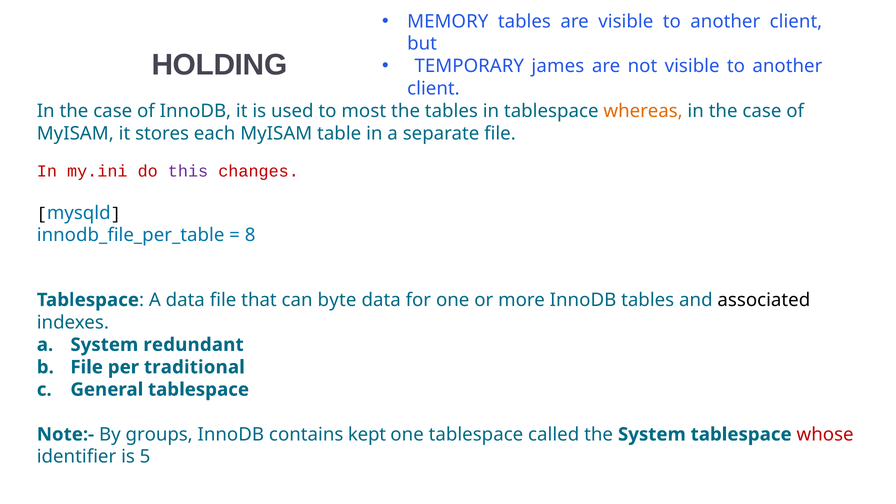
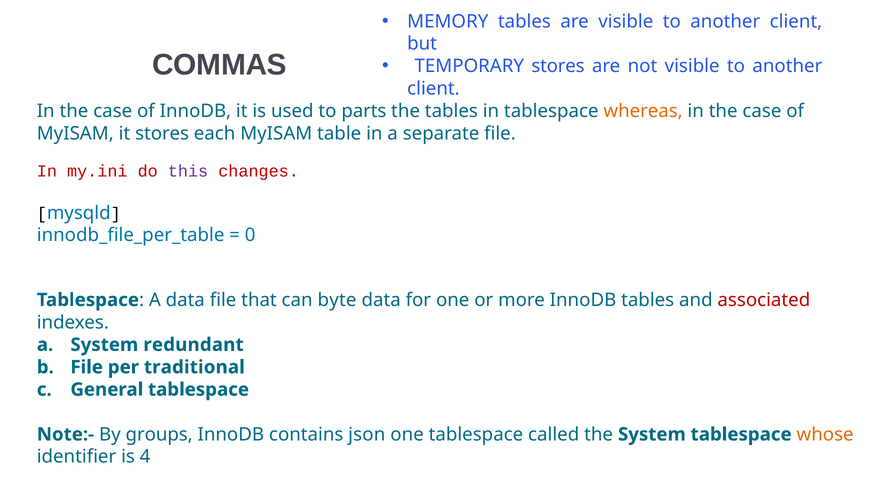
HOLDING: HOLDING -> COMMAS
TEMPORARY james: james -> stores
most: most -> parts
8: 8 -> 0
associated colour: black -> red
kept: kept -> json
whose colour: red -> orange
5: 5 -> 4
